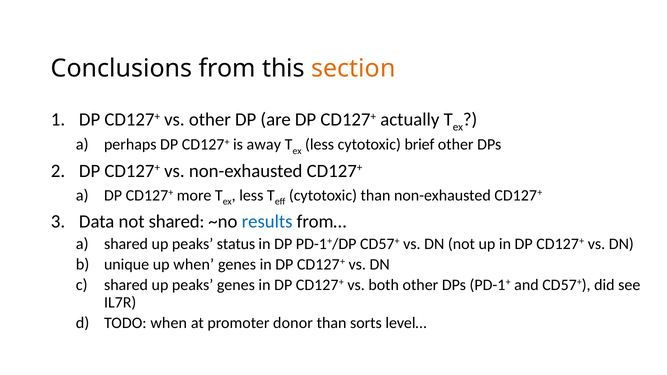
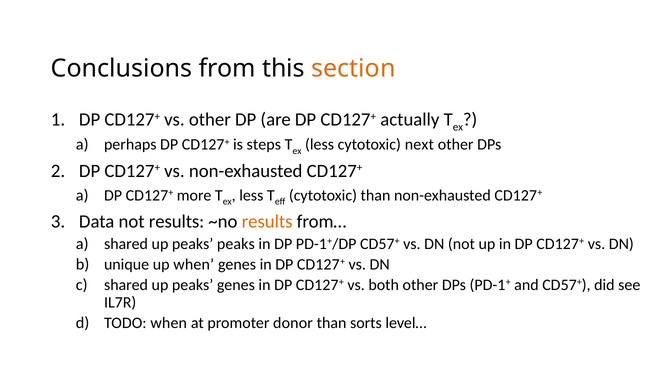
away: away -> steps
brief: brief -> next
not shared: shared -> results
results at (267, 222) colour: blue -> orange
peaks status: status -> peaks
